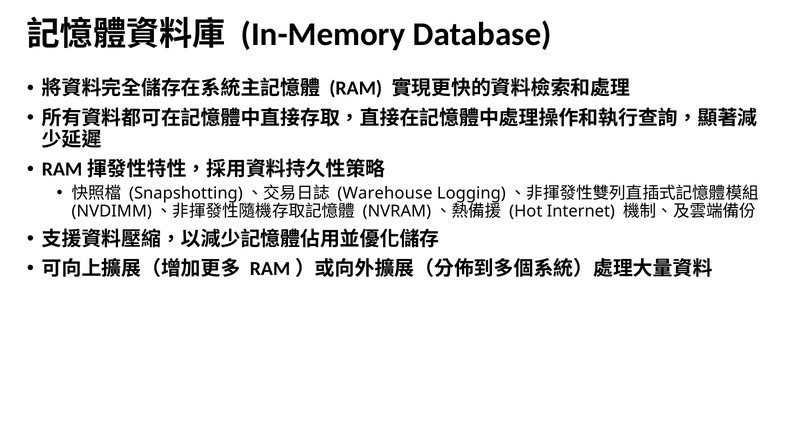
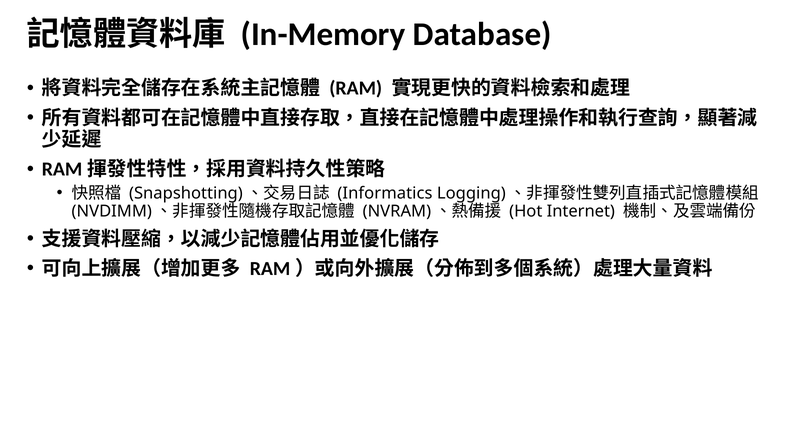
Warehouse: Warehouse -> Informatics
